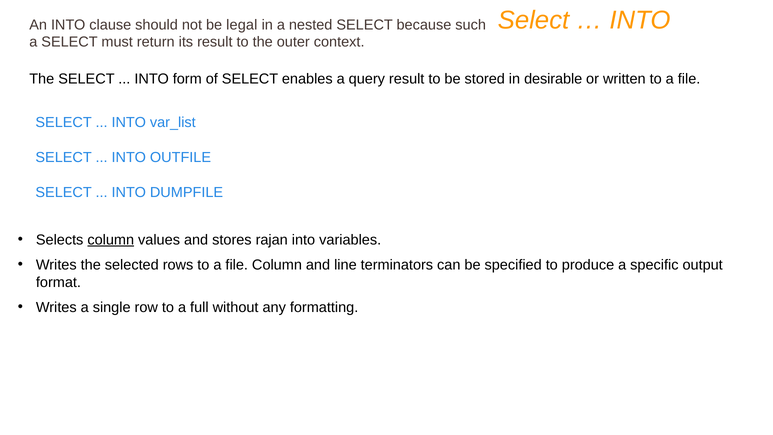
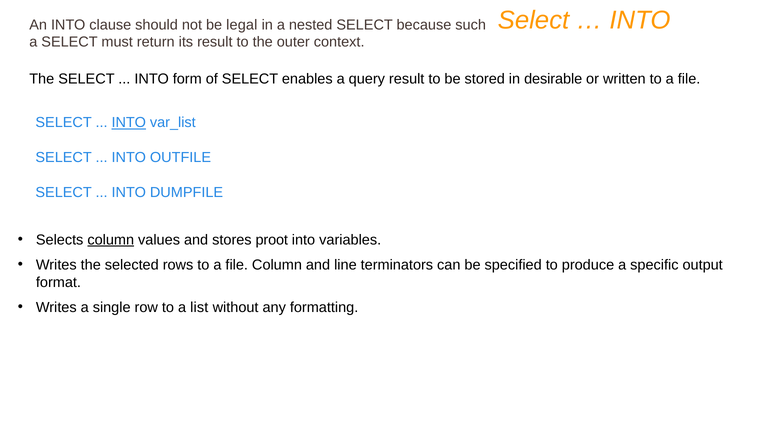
INTO at (129, 123) underline: none -> present
rajan: rajan -> proot
full: full -> list
